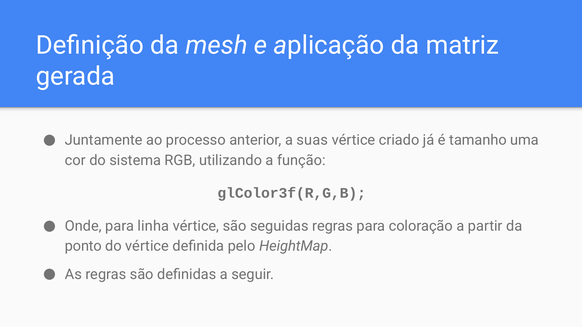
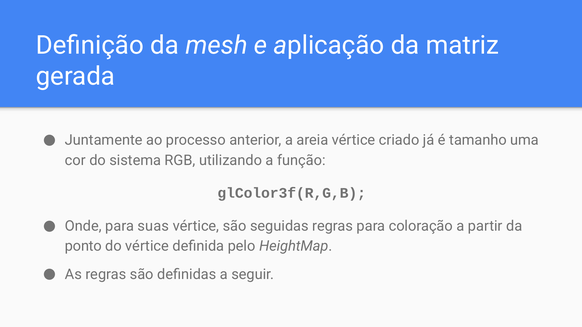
suas: suas -> areia
linha: linha -> suas
